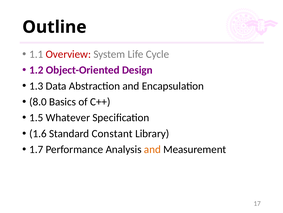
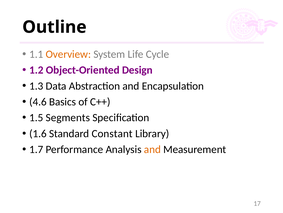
Overview colour: red -> orange
8.0: 8.0 -> 4.6
Whatever: Whatever -> Segments
